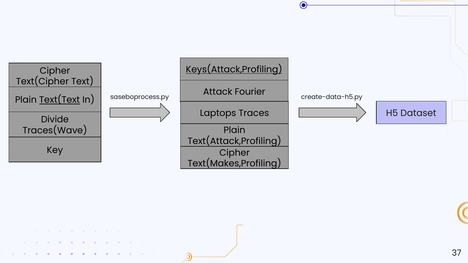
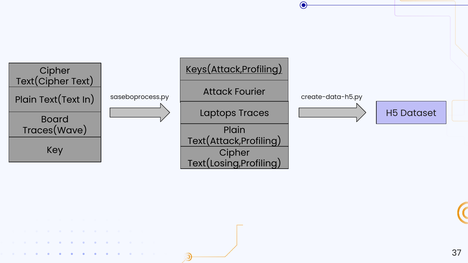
Text(Text underline: present -> none
Divide: Divide -> Board
Text(Makes,Profiling: Text(Makes,Profiling -> Text(Losing,Profiling
